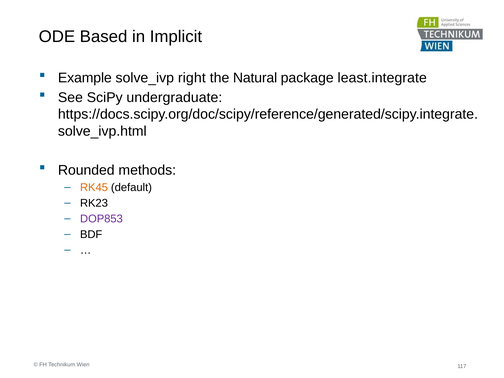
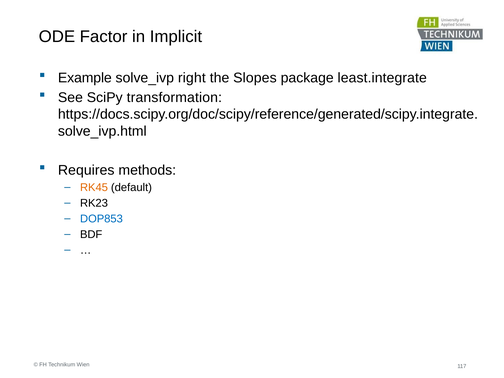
Based: Based -> Factor
Natural: Natural -> Slopes
undergraduate: undergraduate -> transformation
Rounded: Rounded -> Requires
DOP853 colour: purple -> blue
